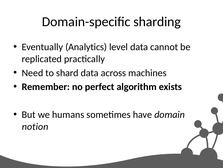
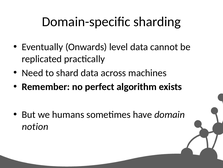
Analytics: Analytics -> Onwards
